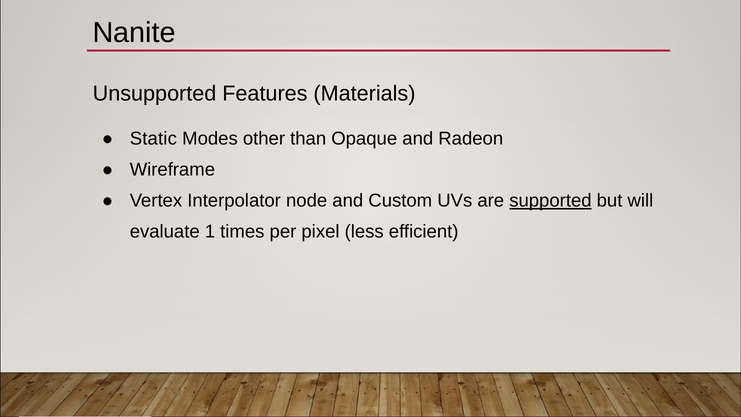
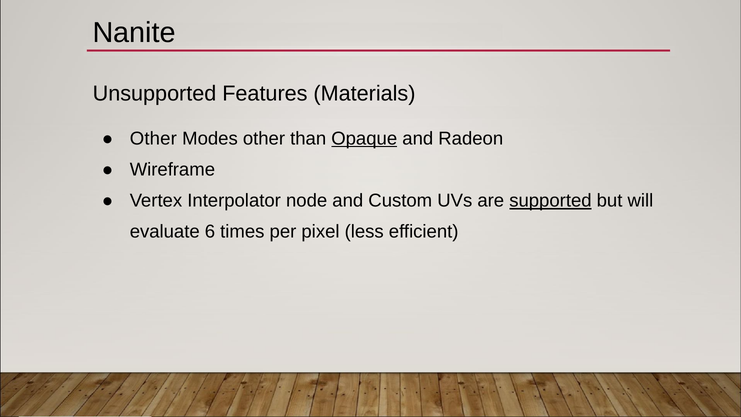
Static at (153, 138): Static -> Other
Opaque underline: none -> present
1: 1 -> 6
